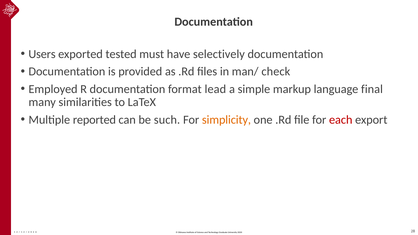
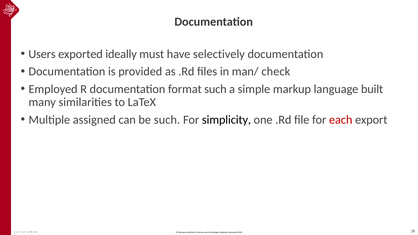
tested: tested -> ideally
format lead: lead -> such
final: final -> built
reported: reported -> assigned
simplicity colour: orange -> black
